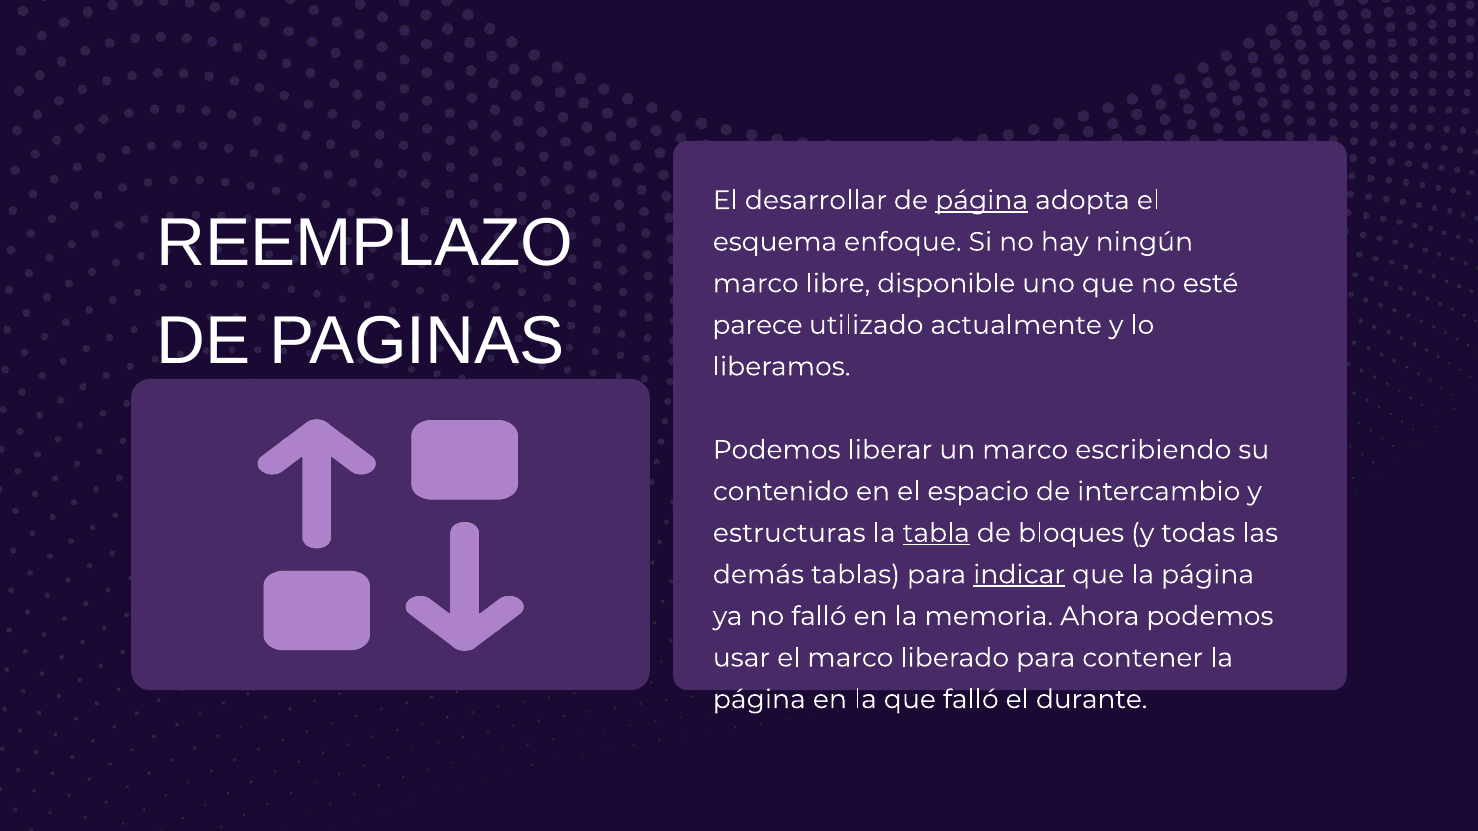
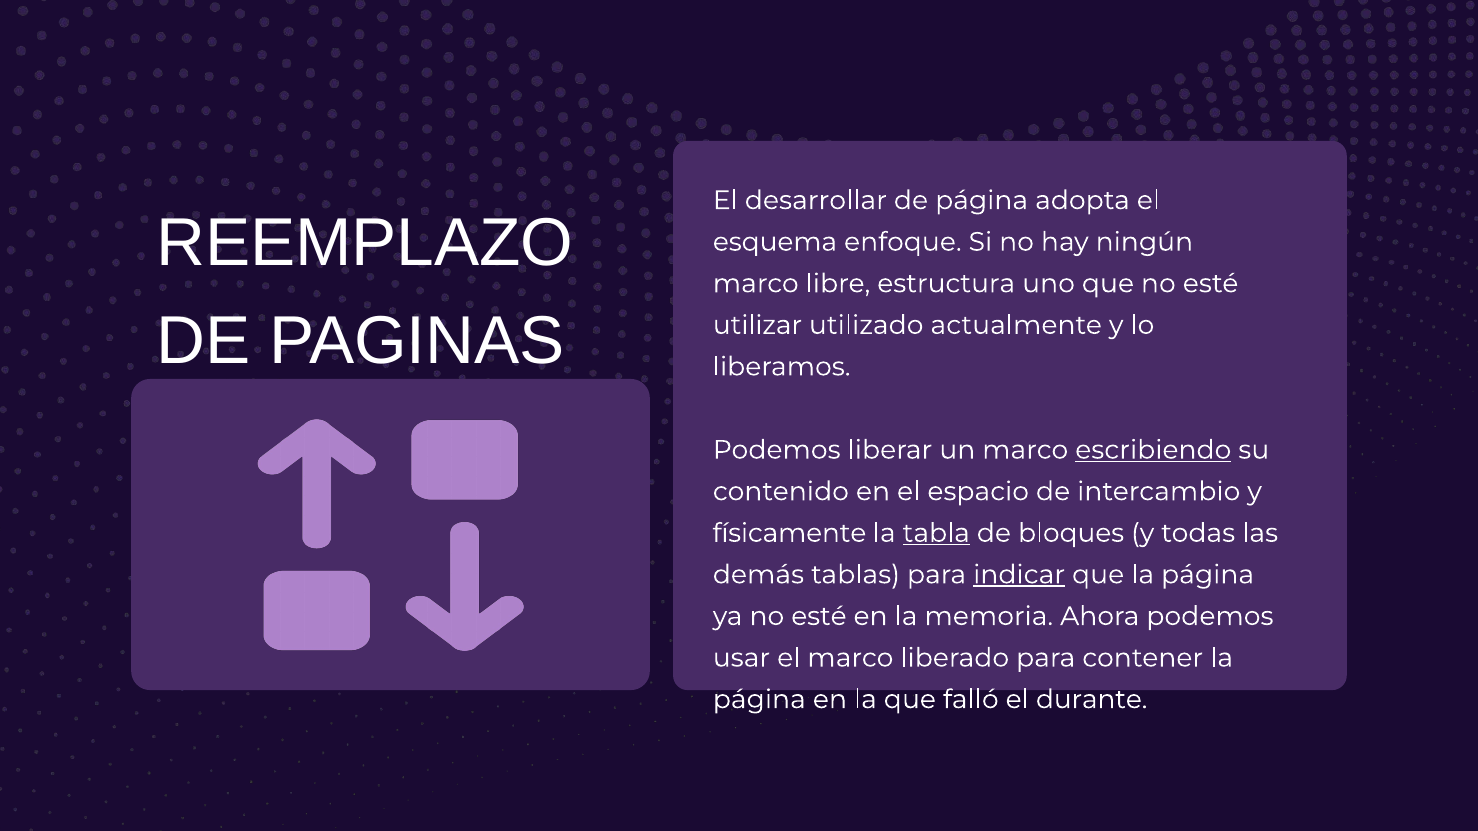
página at (982, 200) underline: present -> none
disponible: disponible -> estructura
parece: parece -> utilizar
escribiendo underline: none -> present
estructuras: estructuras -> físicamente
ya no falló: falló -> esté
